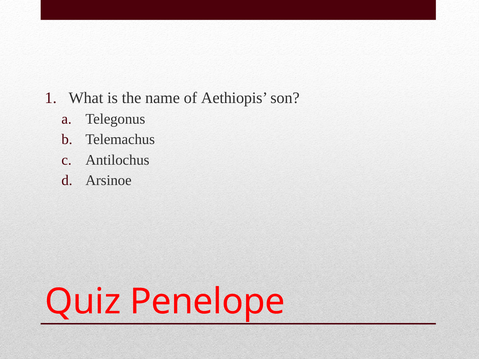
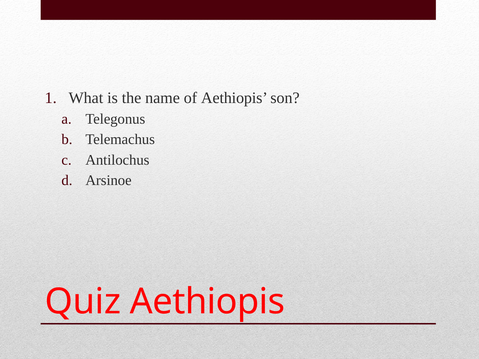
Quiz Penelope: Penelope -> Aethiopis
